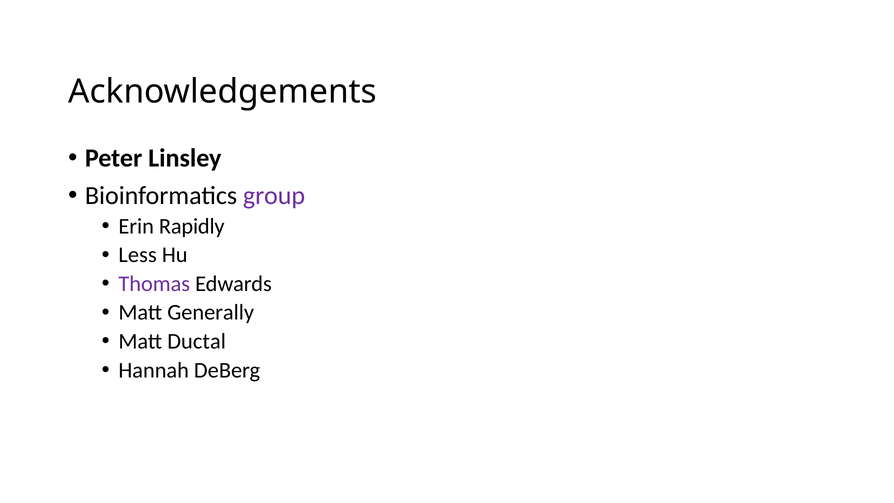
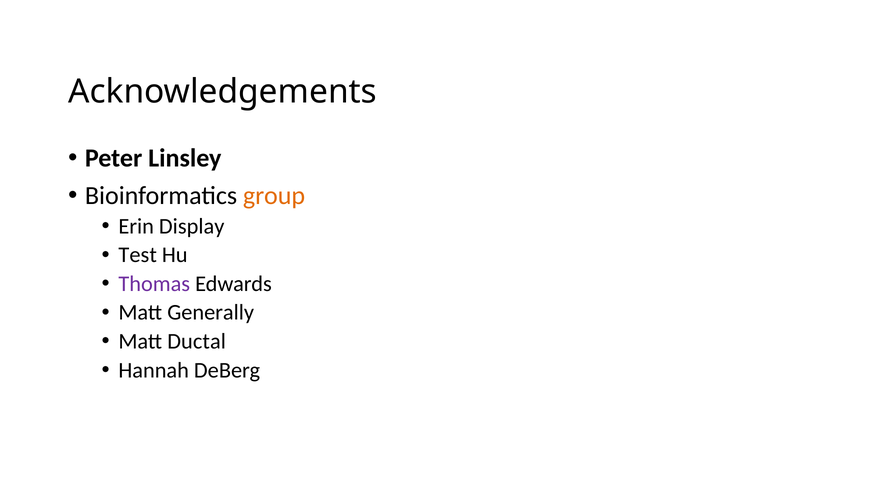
group colour: purple -> orange
Rapidly: Rapidly -> Display
Less: Less -> Test
